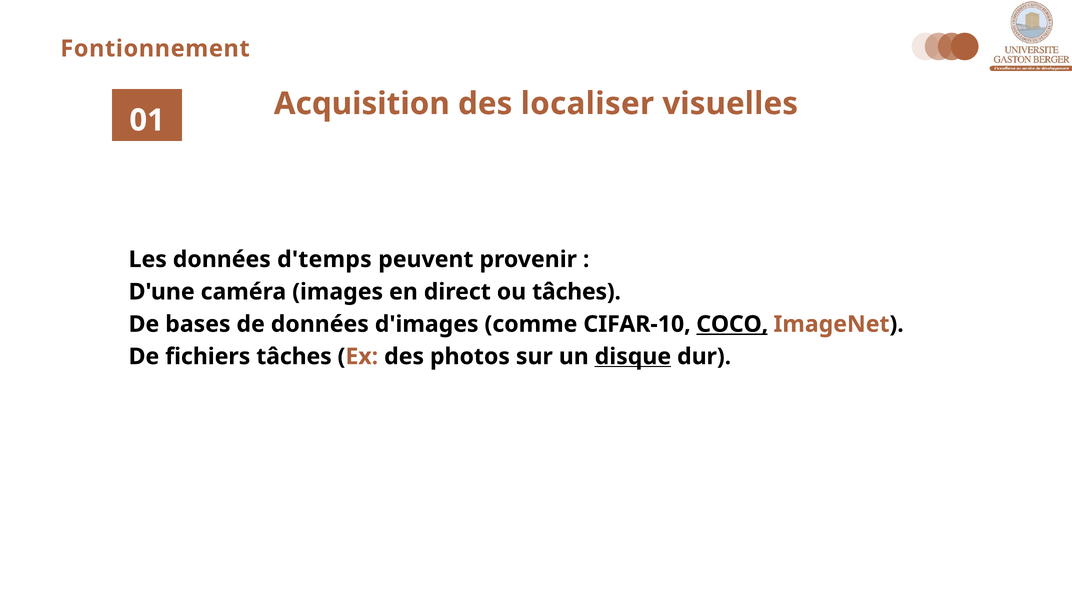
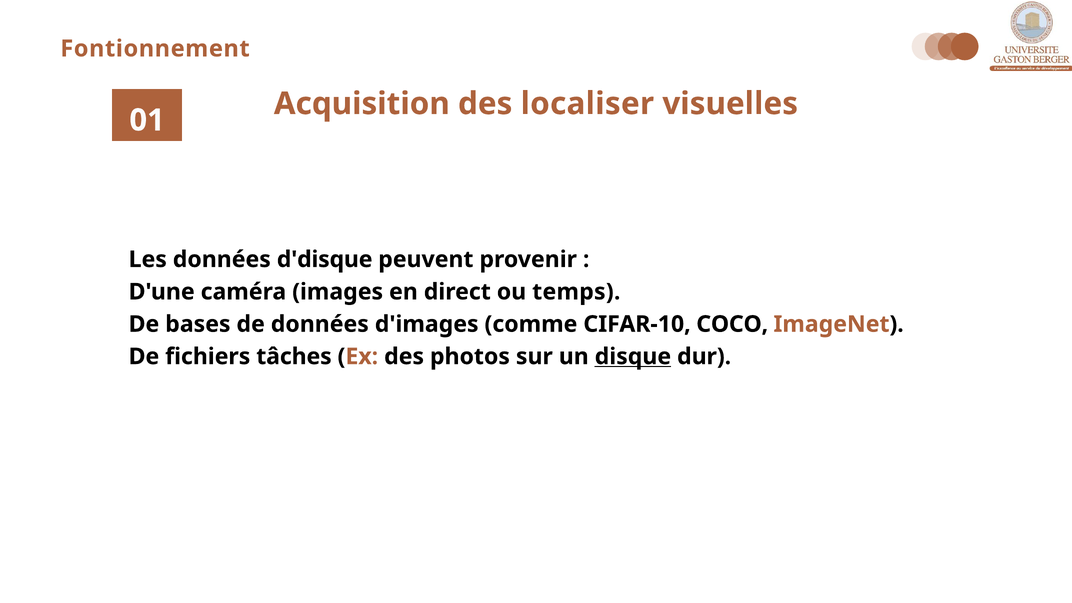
d'temps: d'temps -> d'disque
ou tâches: tâches -> temps
COCO underline: present -> none
